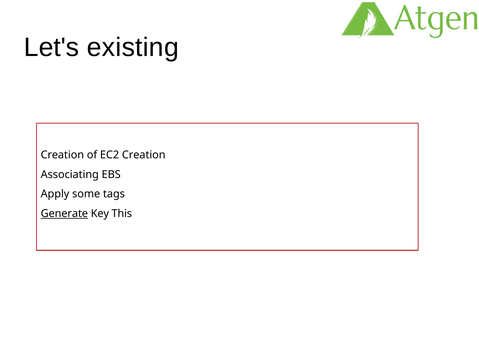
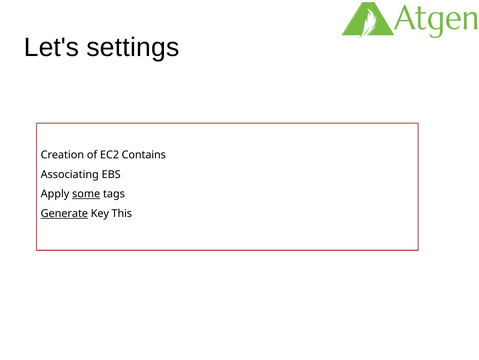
existing: existing -> settings
EC2 Creation: Creation -> Contains
some underline: none -> present
